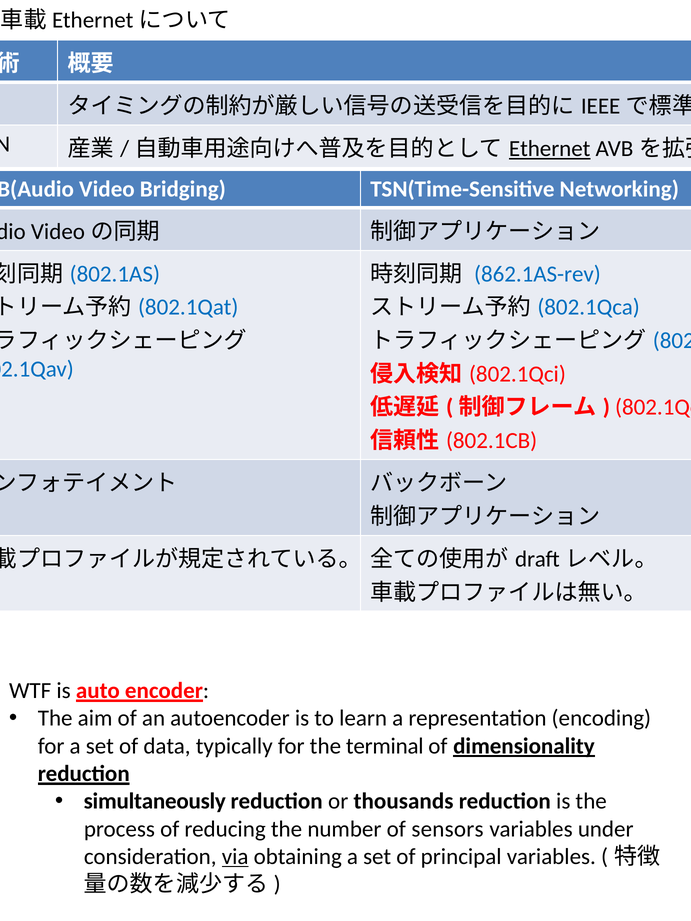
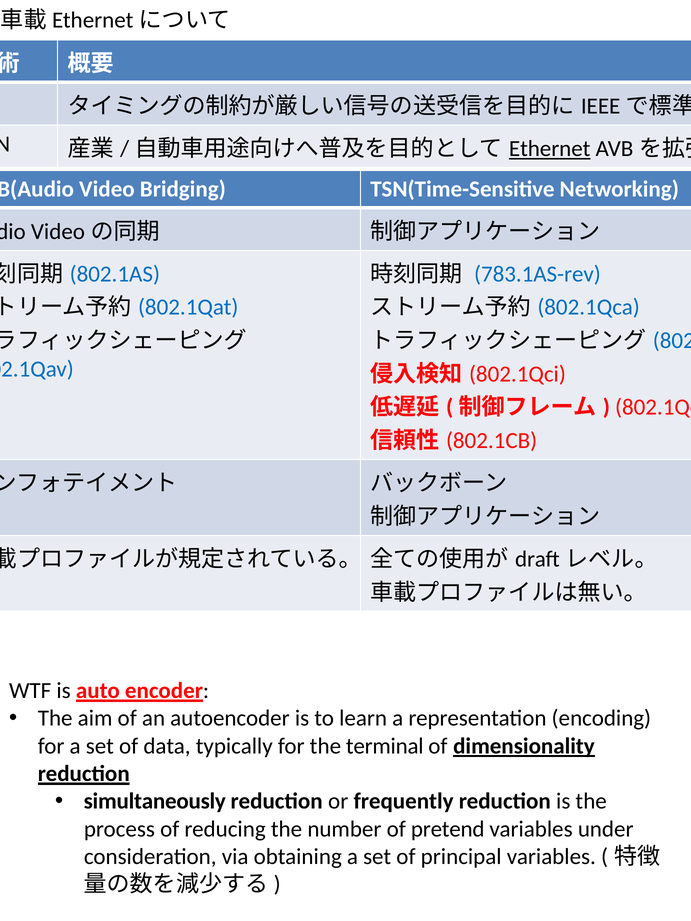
862.1AS-rev: 862.1AS-rev -> 783.1AS-rev
thousands: thousands -> frequently
sensors: sensors -> pretend
via underline: present -> none
